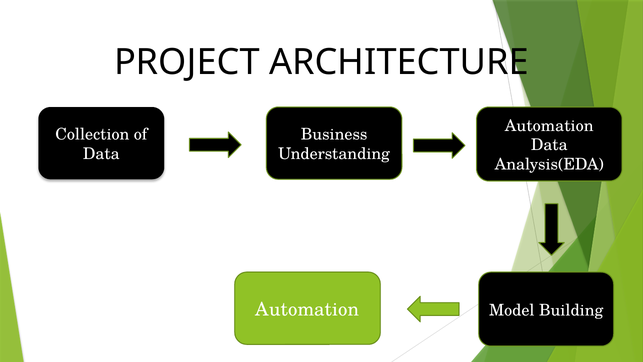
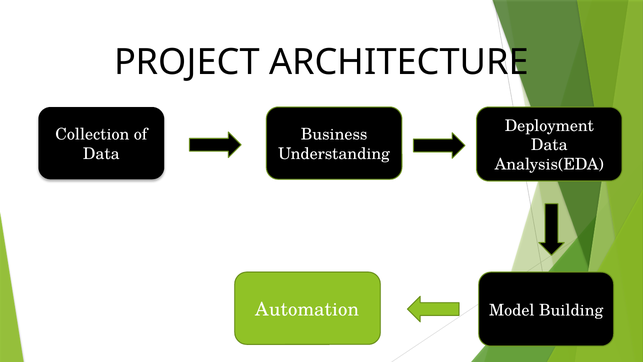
Automation at (549, 126): Automation -> Deployment
